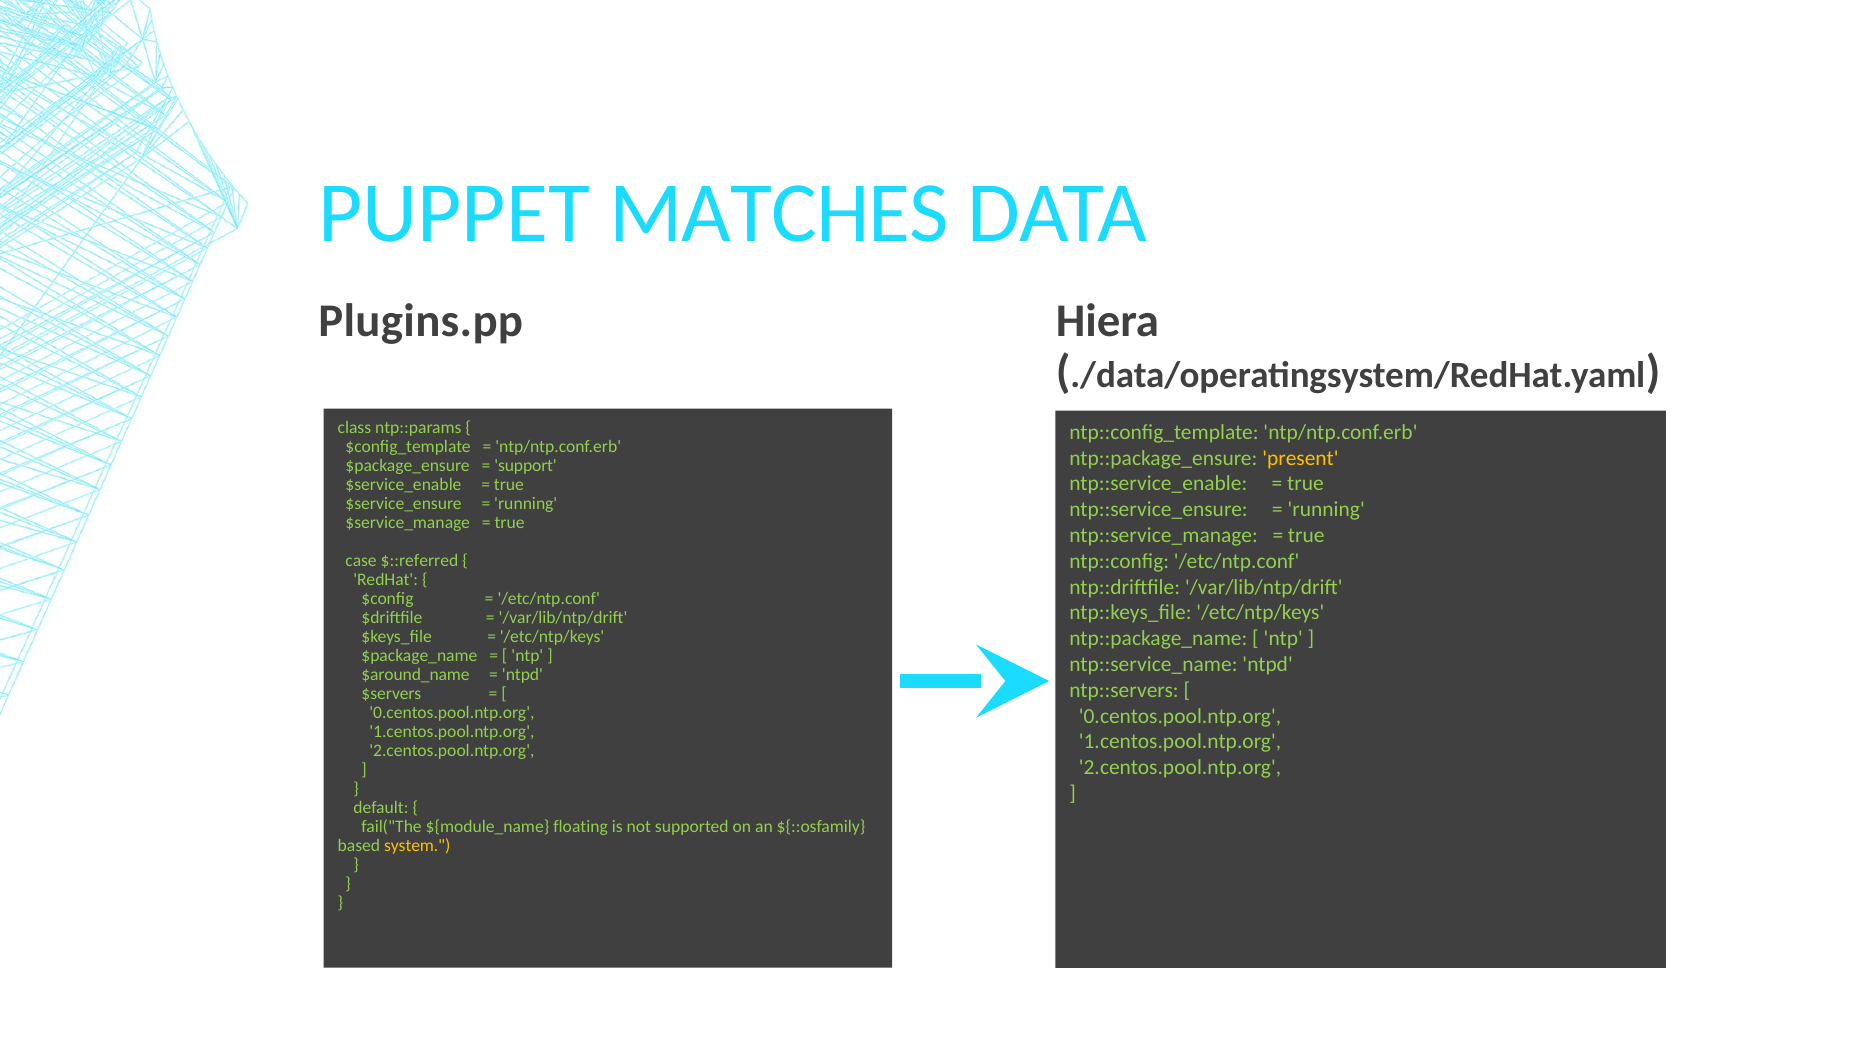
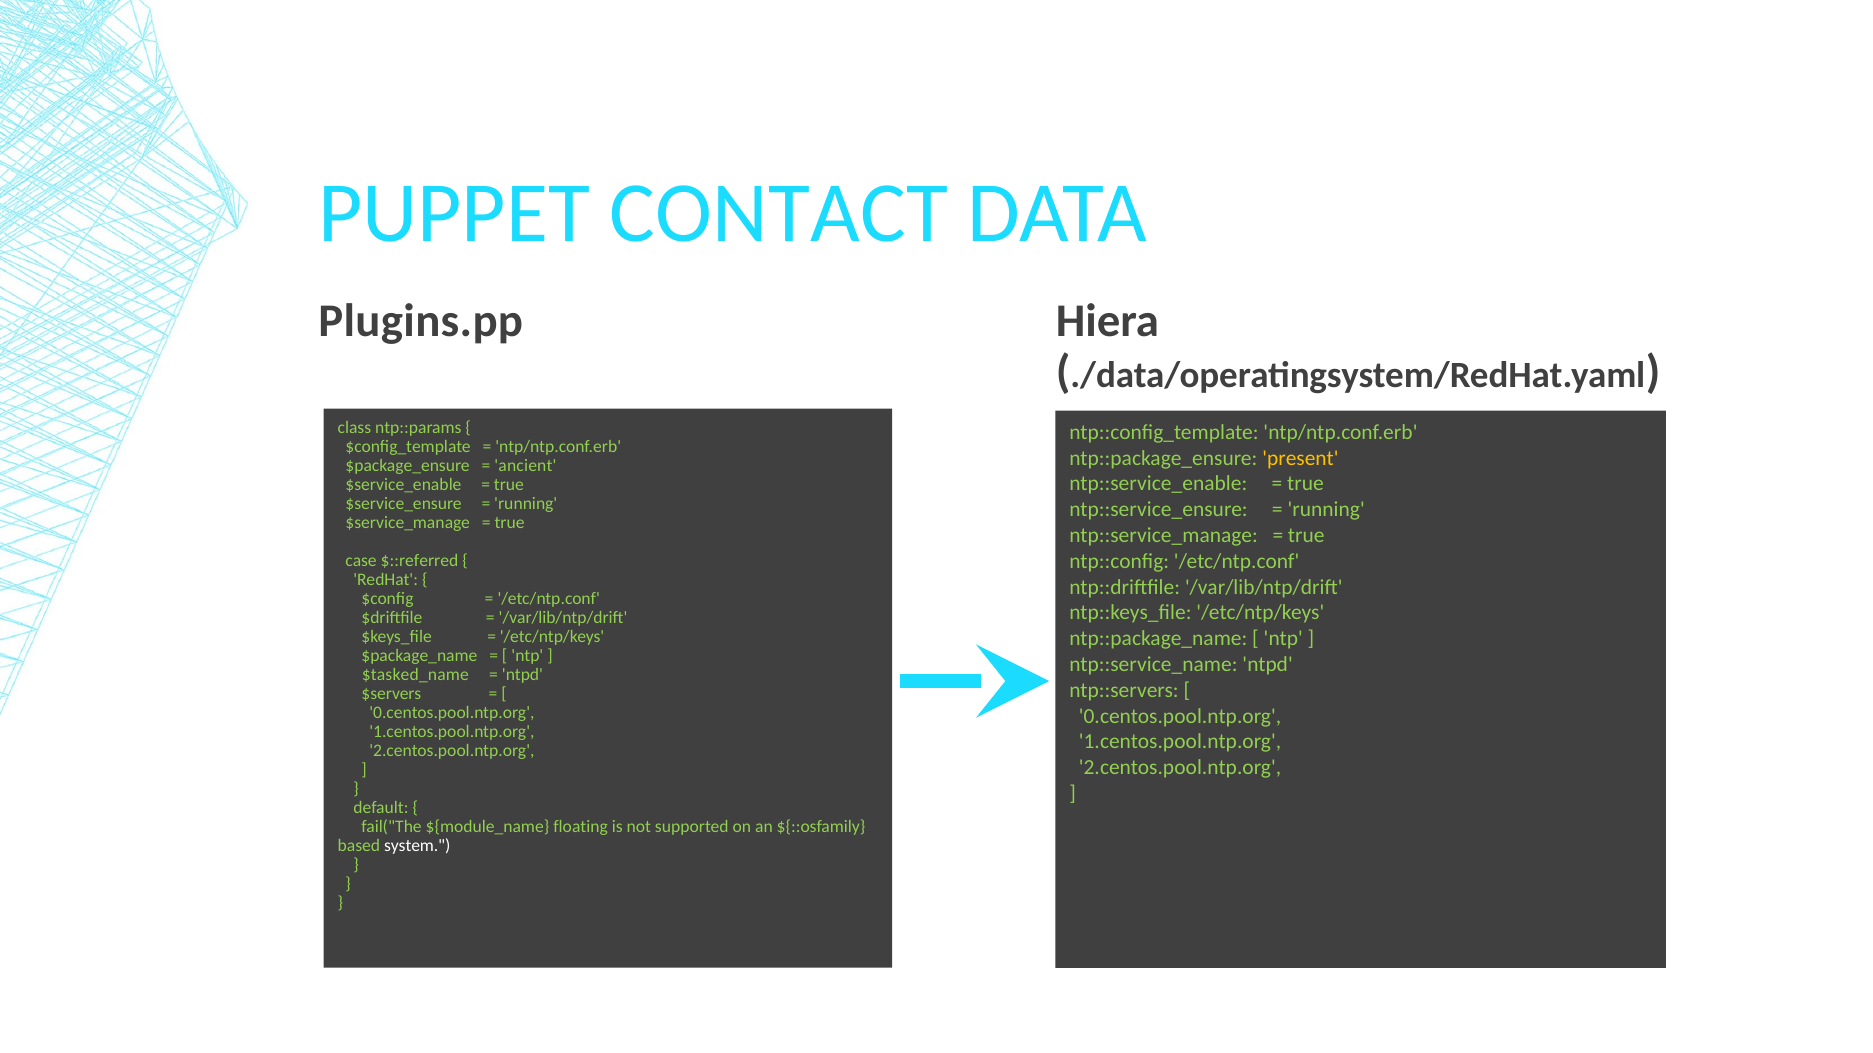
MATCHES: MATCHES -> CONTACT
support: support -> ancient
$around_name: $around_name -> $tasked_name
system colour: yellow -> white
